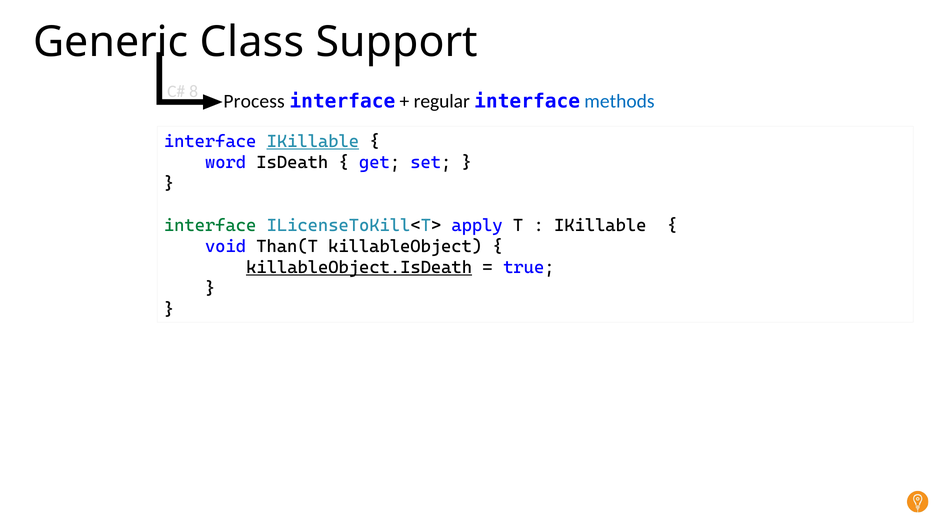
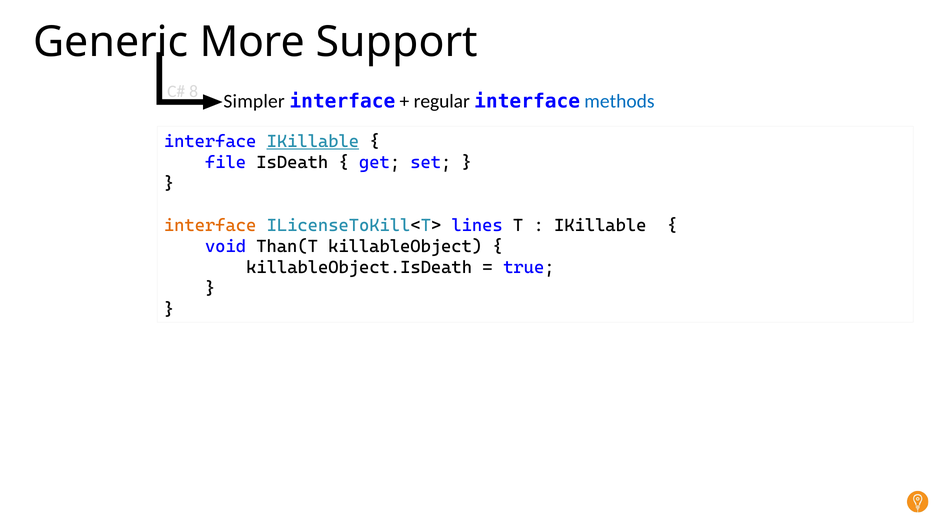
Class: Class -> More
Process: Process -> Simpler
word: word -> file
interface at (210, 226) colour: green -> orange
apply: apply -> lines
killableObject.IsDeath underline: present -> none
